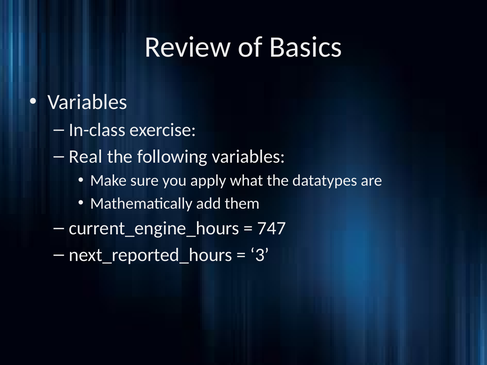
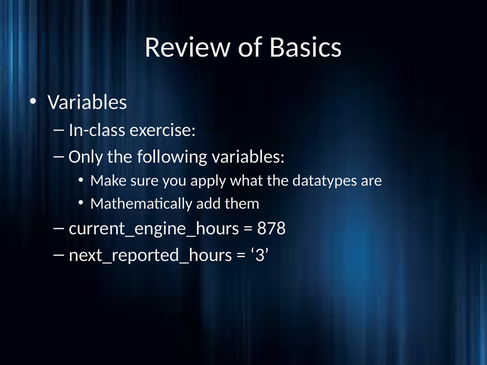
Real: Real -> Only
747: 747 -> 878
